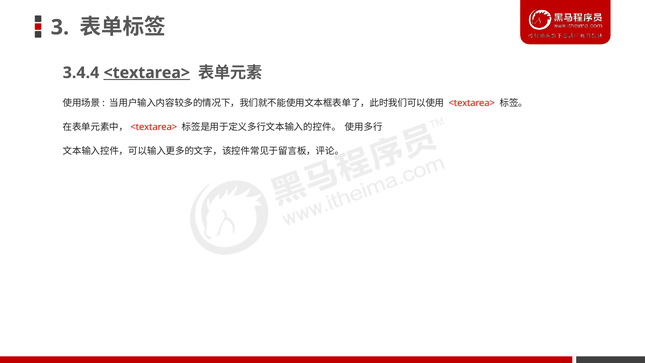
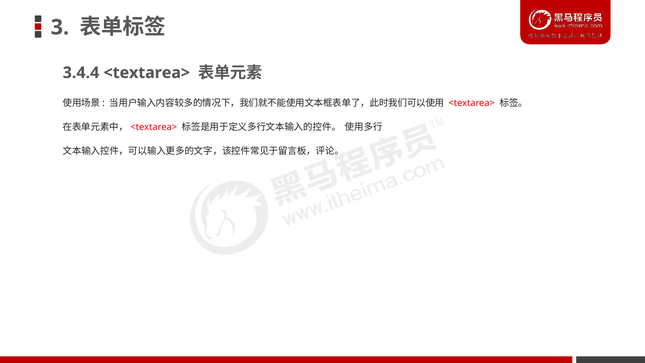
<textarea> at (147, 73) underline: present -> none
